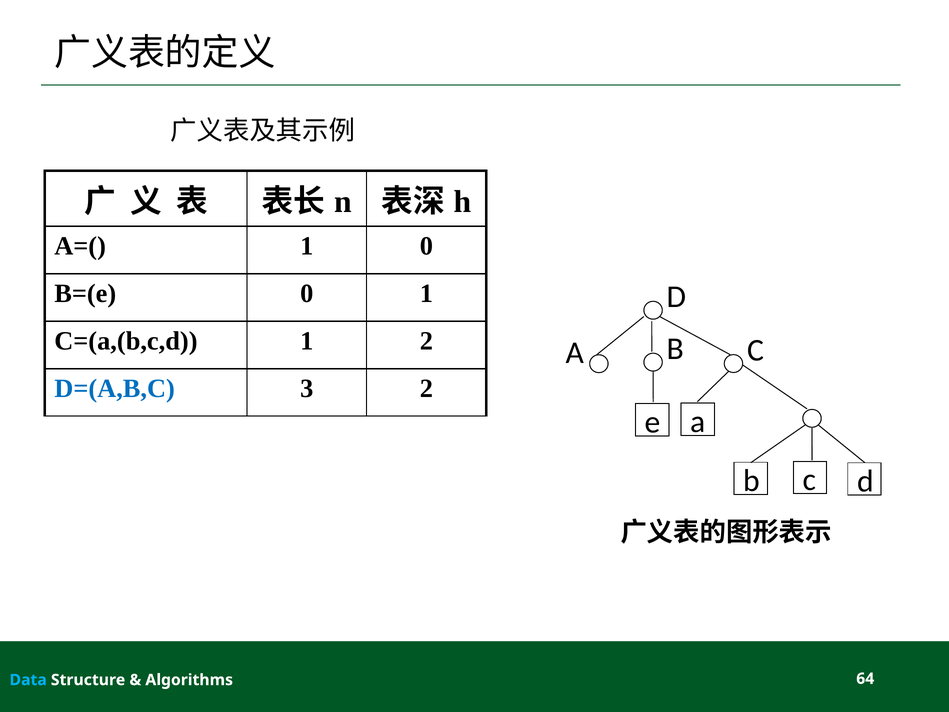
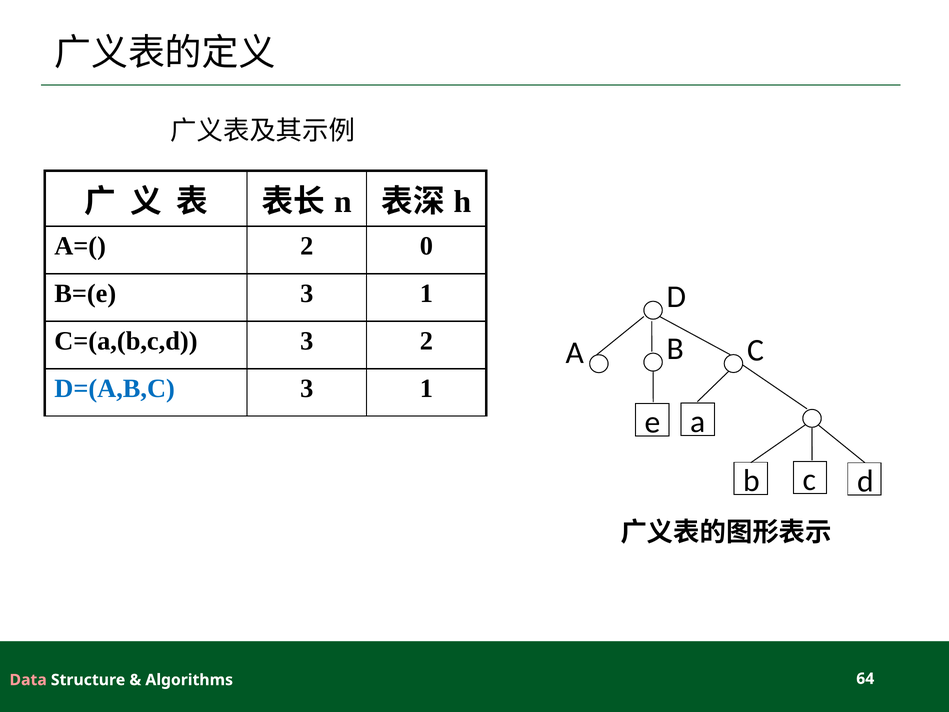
A=( 1: 1 -> 2
B=(e 0: 0 -> 3
C=(a,(b,c,d 1: 1 -> 3
2 at (426, 388): 2 -> 1
Data colour: light blue -> pink
